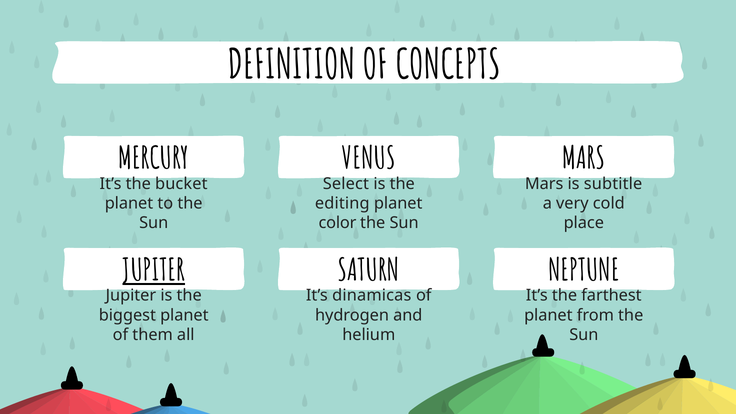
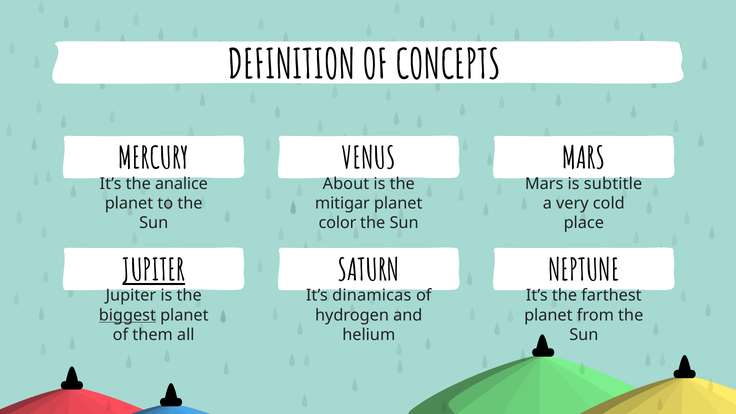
bucket: bucket -> analice
Select: Select -> About
editing: editing -> mitigar
biggest underline: none -> present
